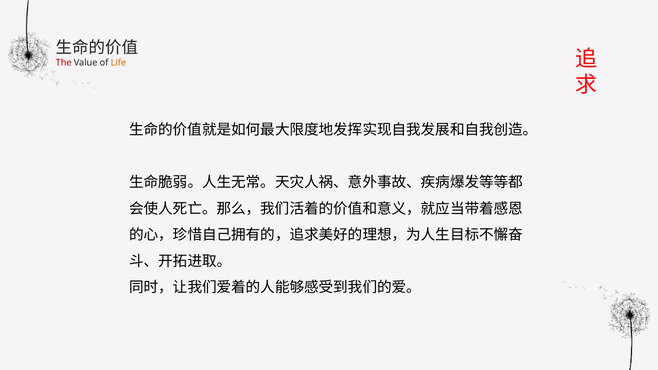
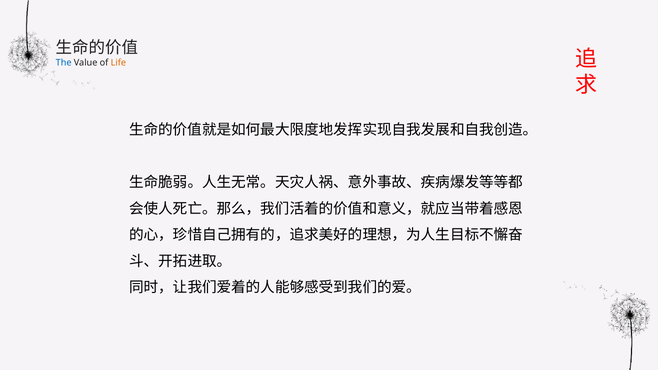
The colour: red -> blue
